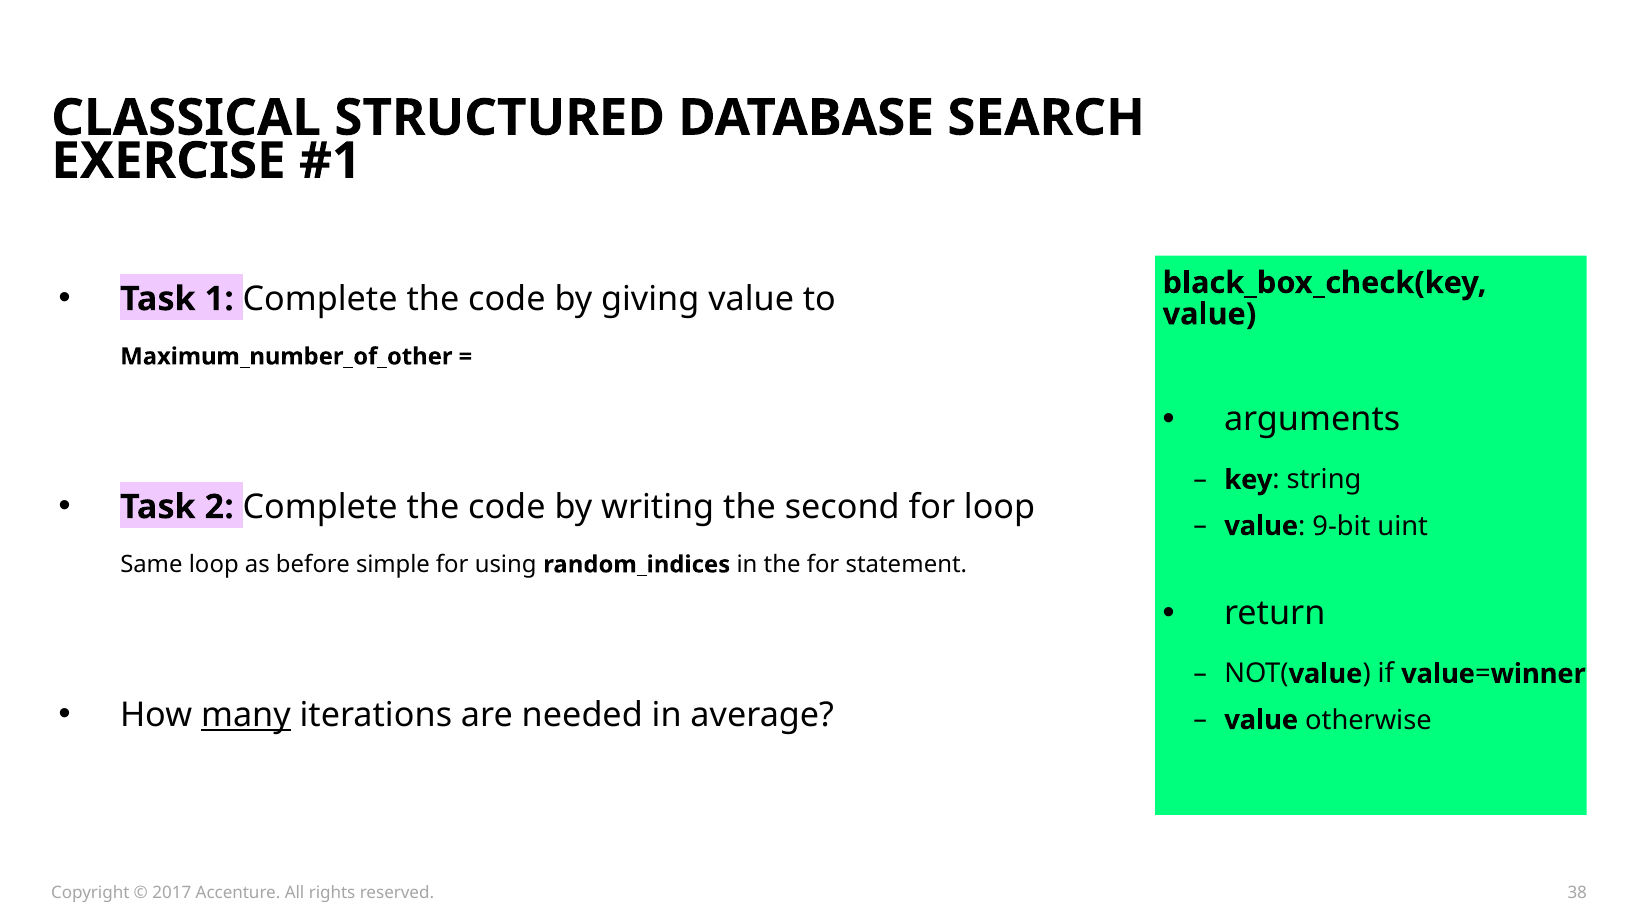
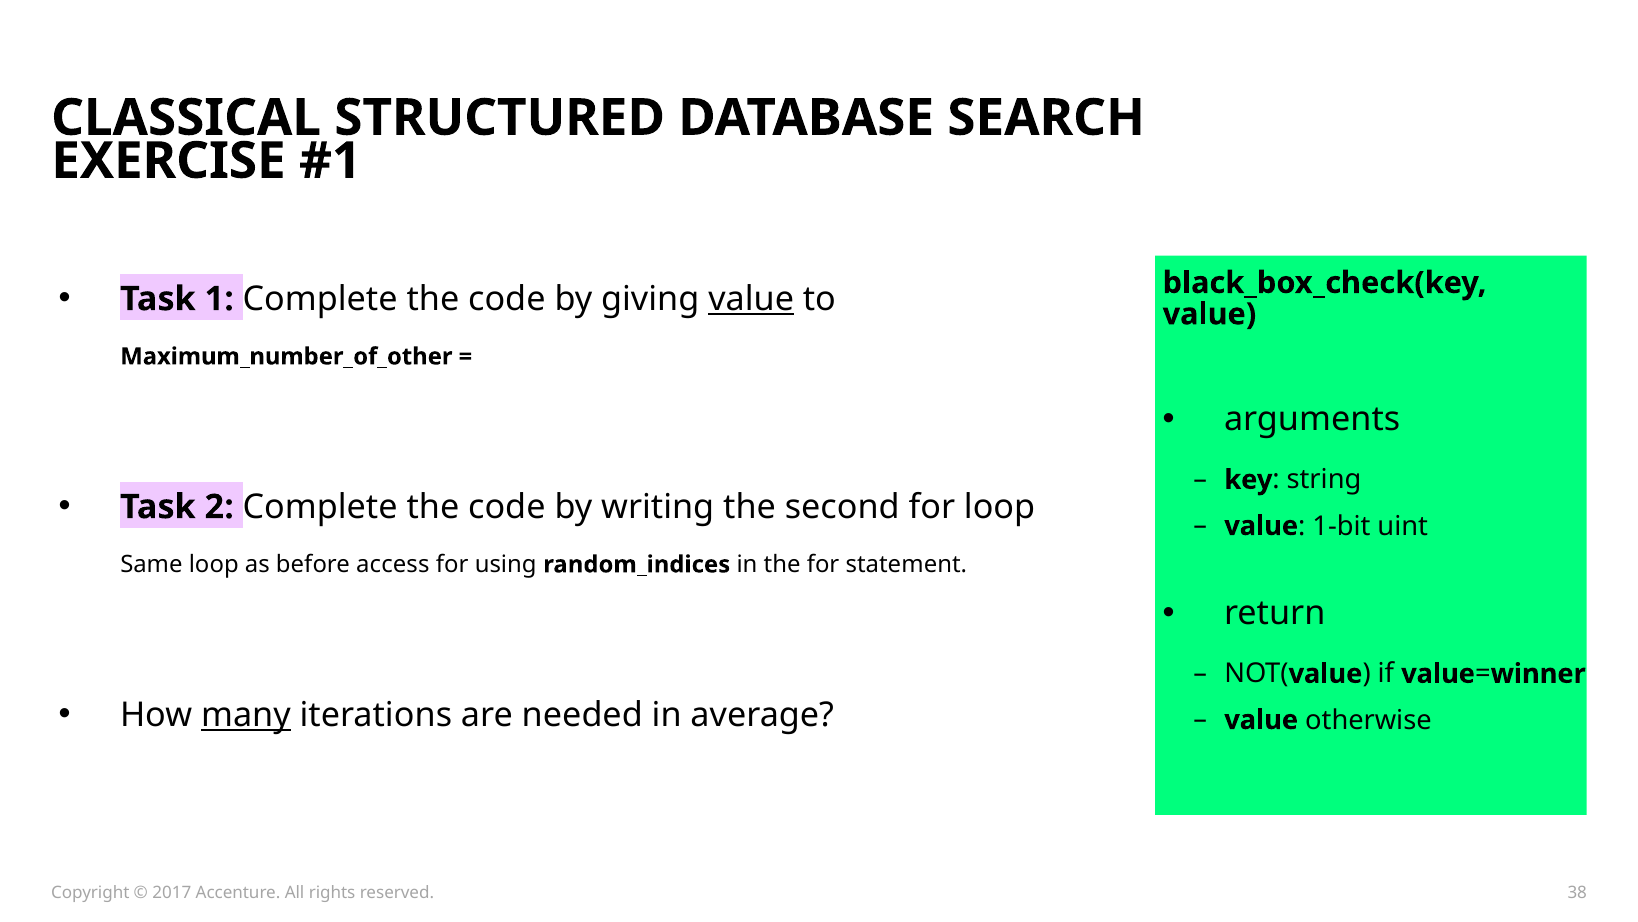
value at (751, 299) underline: none -> present
9-bit: 9-bit -> 1-bit
simple: simple -> access
